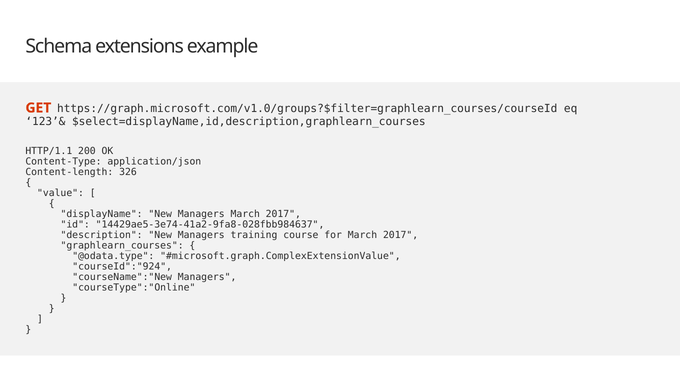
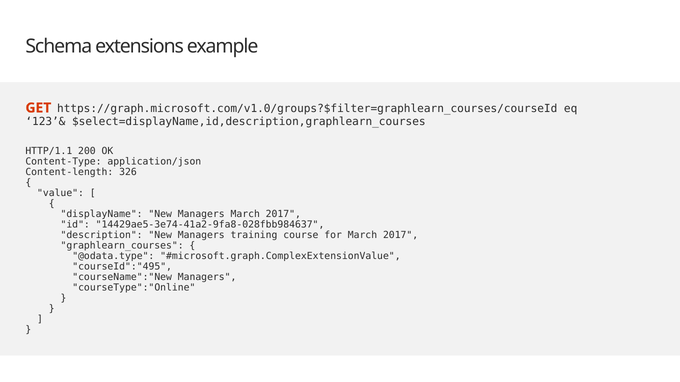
courseId":"924: courseId":"924 -> courseId":"495
